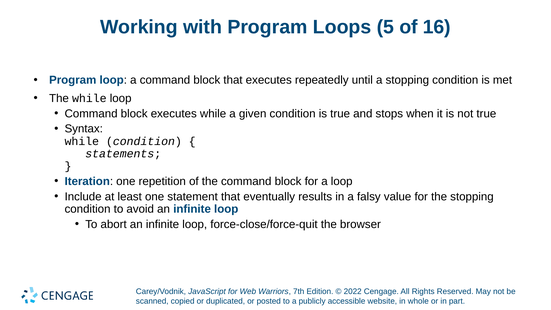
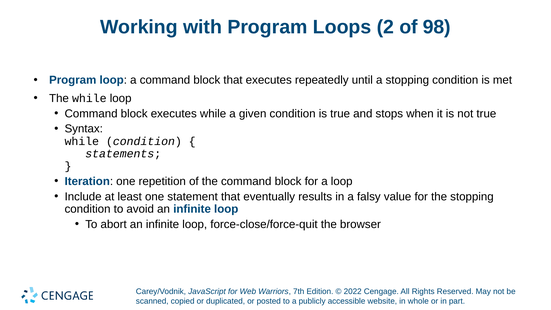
5: 5 -> 2
16: 16 -> 98
